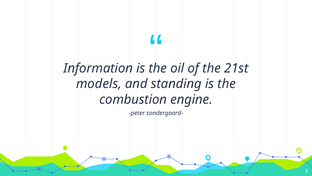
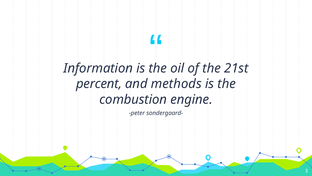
models: models -> percent
standing: standing -> methods
